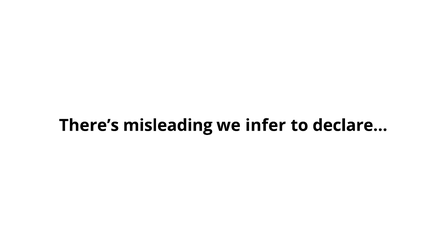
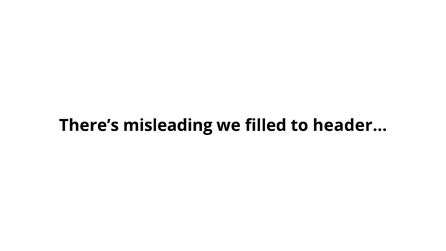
infer: infer -> filled
declare…: declare… -> header…
